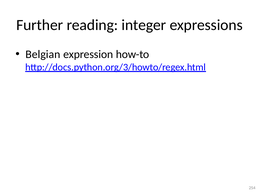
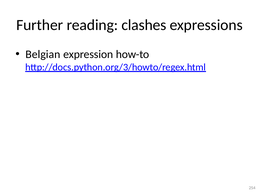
integer: integer -> clashes
